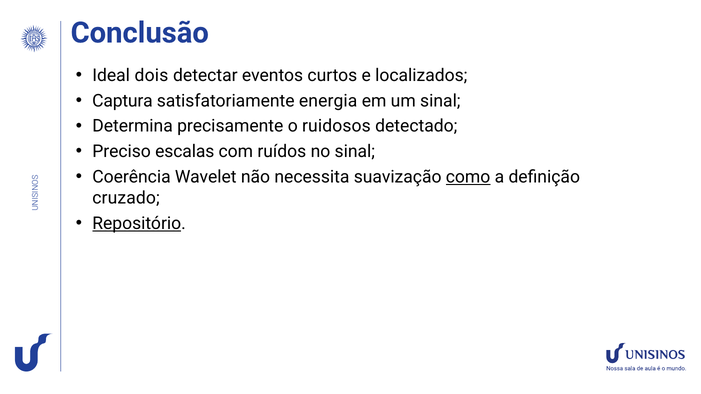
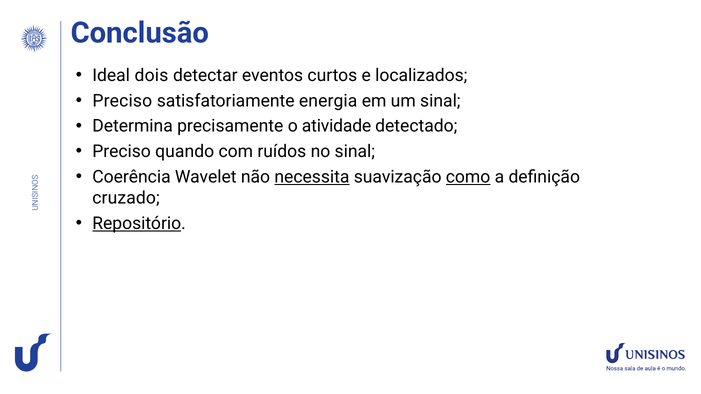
Captura at (122, 101): Captura -> Preciso
ruidosos: ruidosos -> atividade
escalas: escalas -> quando
necessita underline: none -> present
